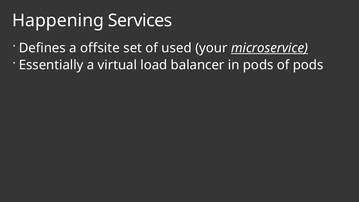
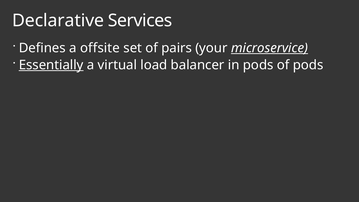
Happening: Happening -> Declarative
used: used -> pairs
Essentially underline: none -> present
